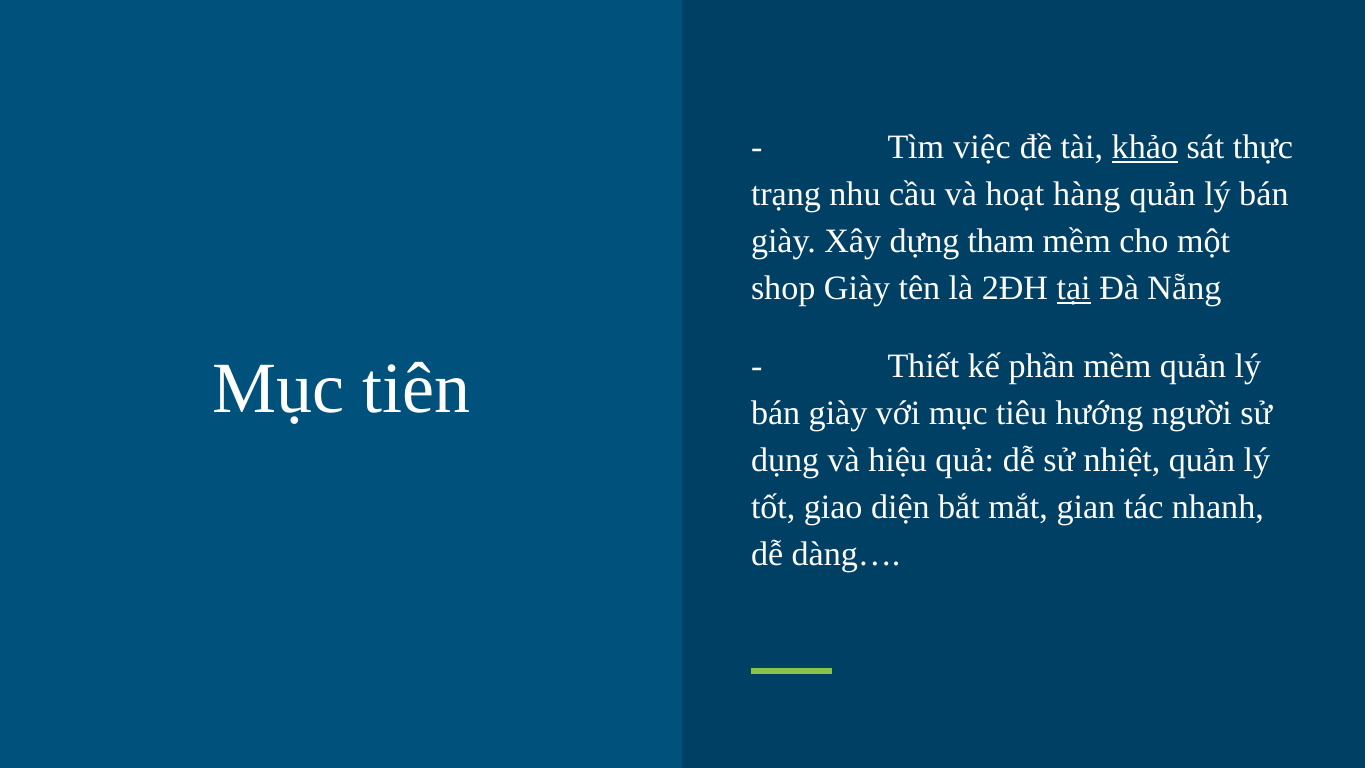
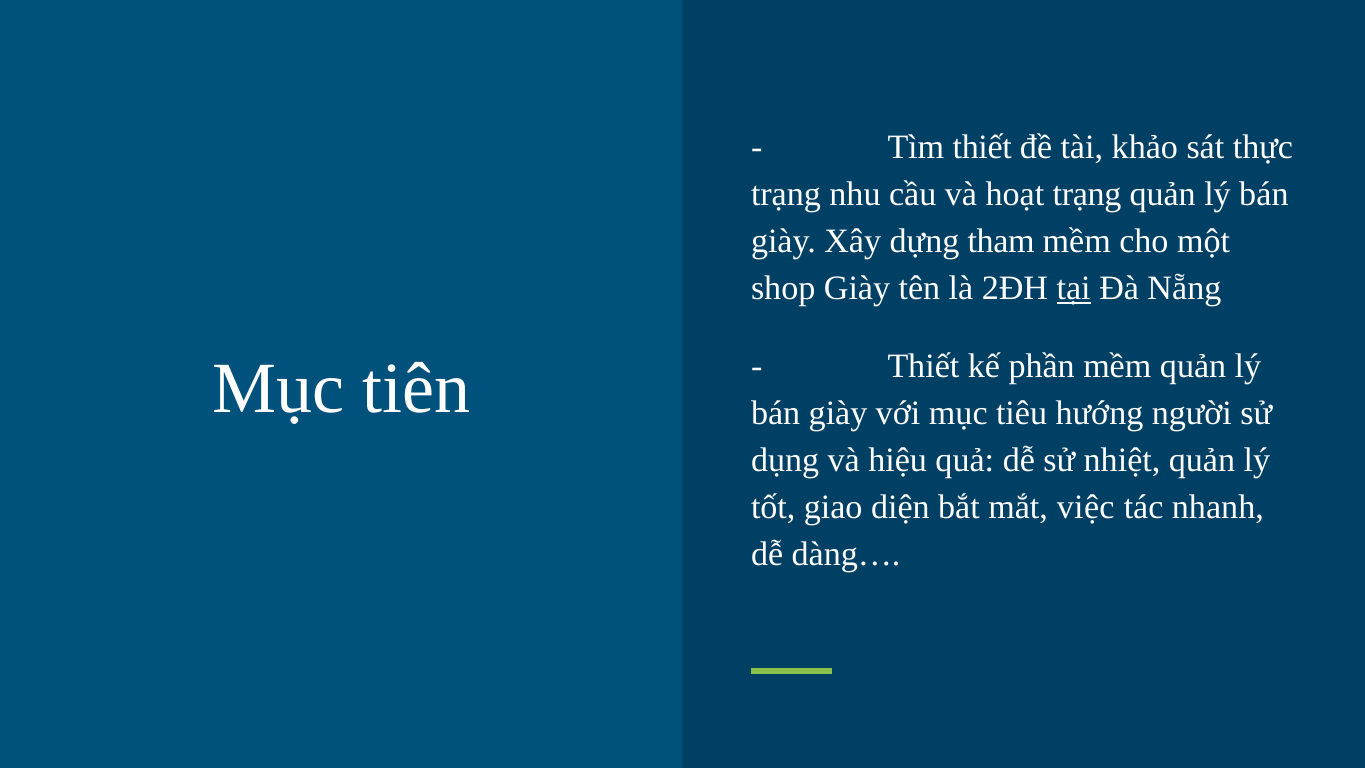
Tìm việc: việc -> thiết
khảo underline: present -> none
hoạt hàng: hàng -> trạng
gian: gian -> việc
